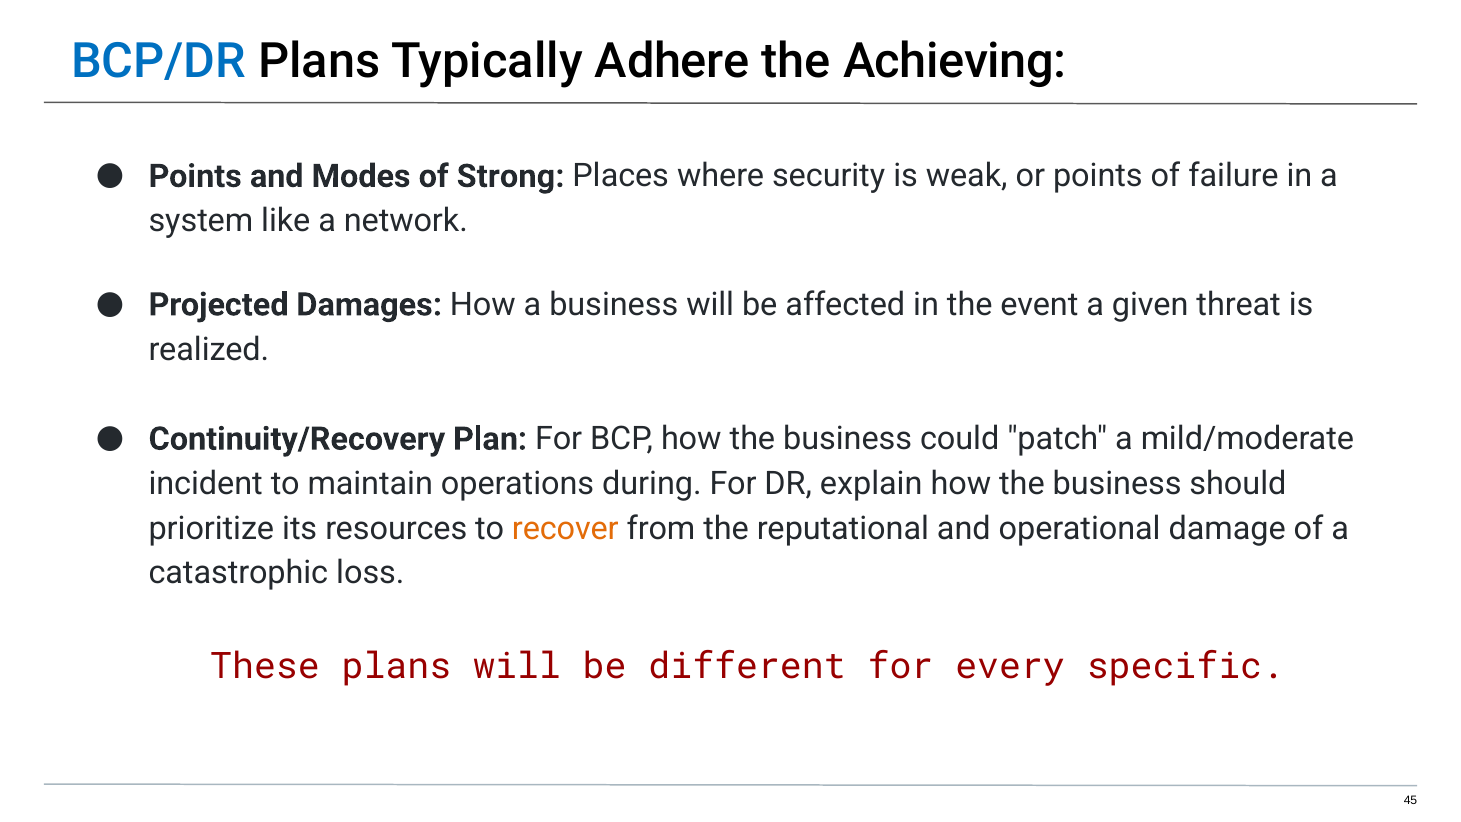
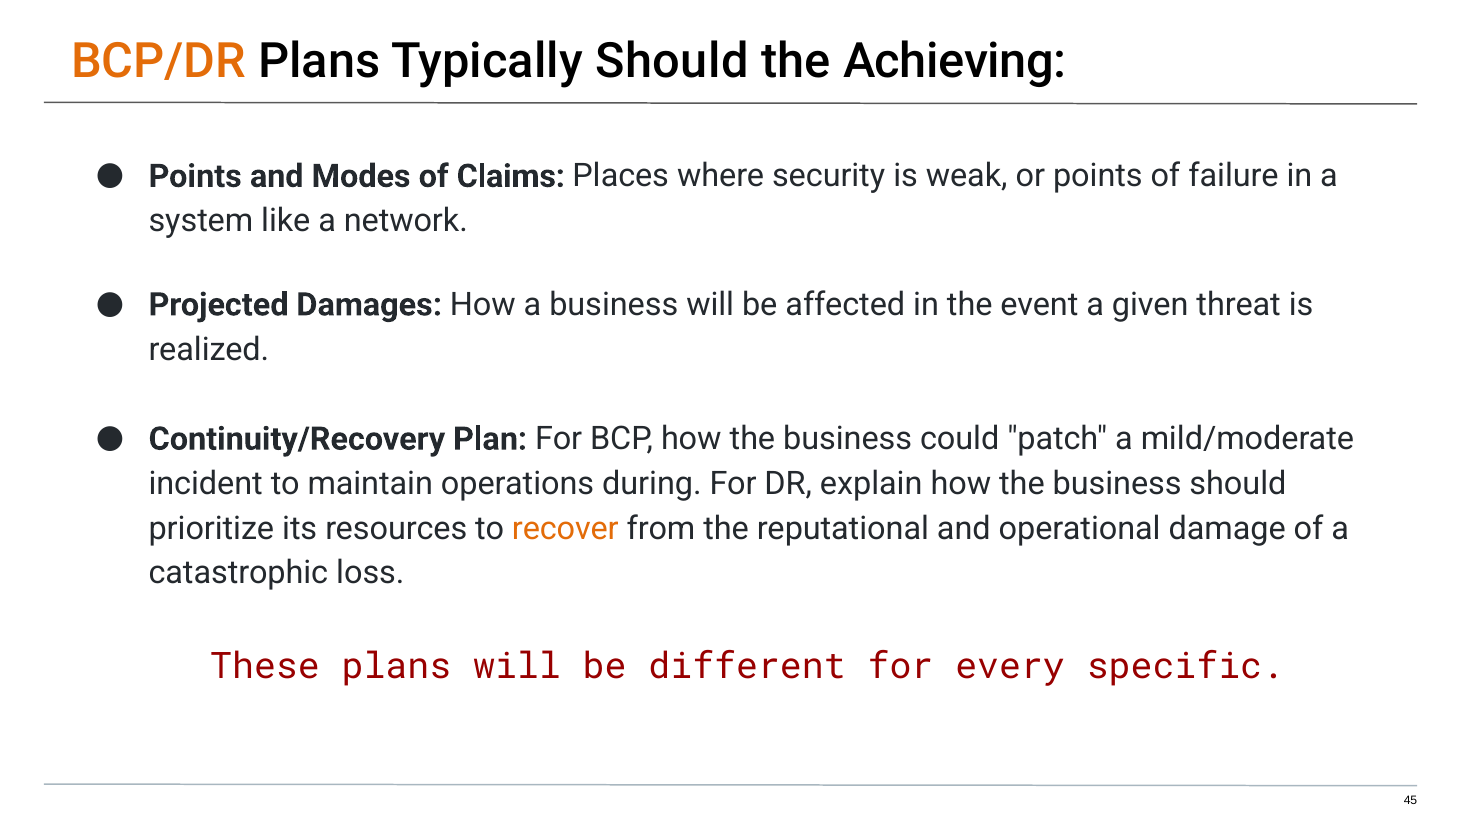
BCP/DR colour: blue -> orange
Typically Adhere: Adhere -> Should
Strong: Strong -> Claims
